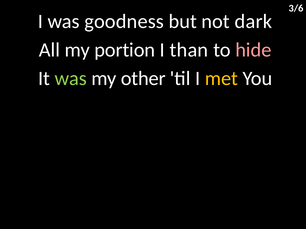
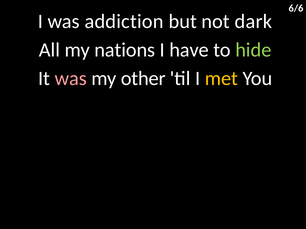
3/6: 3/6 -> 6/6
goodness: goodness -> addiction
portion: portion -> nations
than: than -> have
hide colour: pink -> light green
was at (71, 79) colour: light green -> pink
